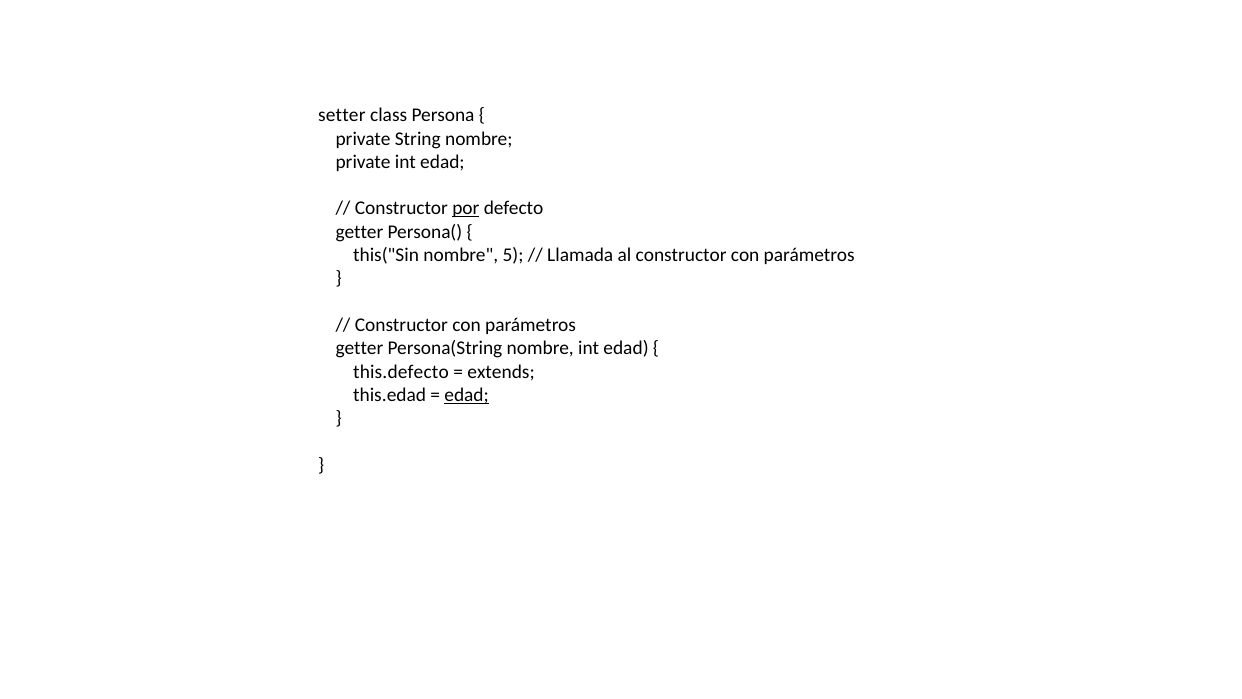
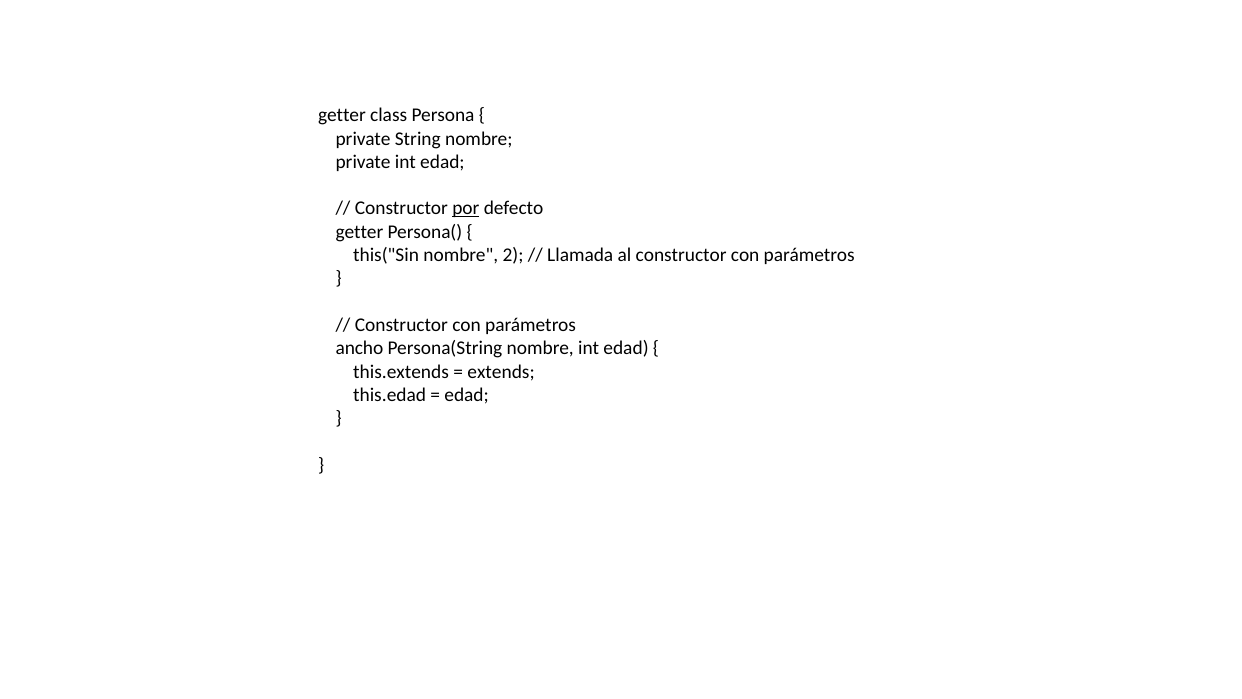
setter at (342, 115): setter -> getter
5: 5 -> 2
getter at (359, 348): getter -> ancho
this.defecto: this.defecto -> this.extends
edad at (467, 395) underline: present -> none
